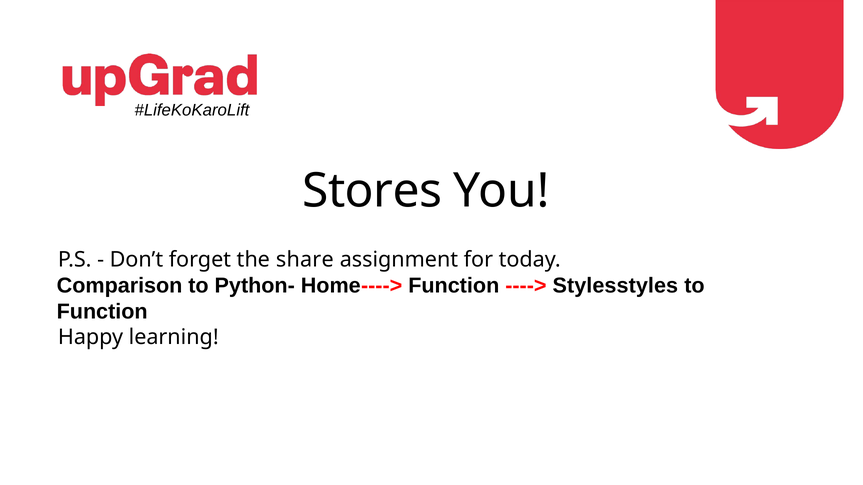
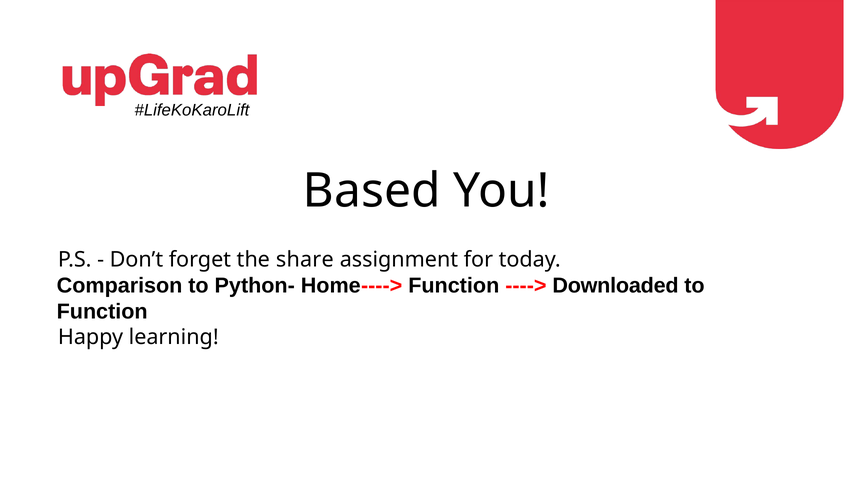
Stores: Stores -> Based
Stylesstyles: Stylesstyles -> Downloaded
